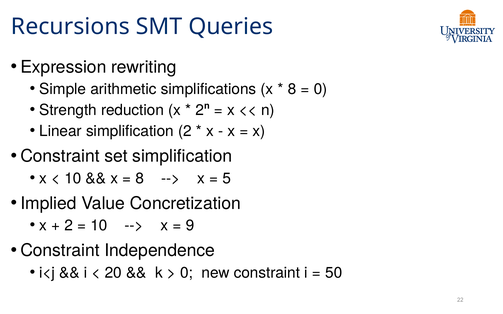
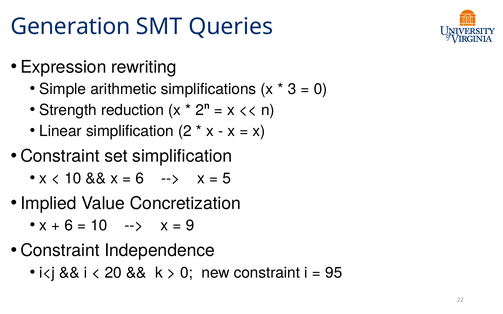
Recursions: Recursions -> Generation
8 at (292, 89): 8 -> 3
8 at (140, 179): 8 -> 6
2 at (69, 226): 2 -> 6
50: 50 -> 95
